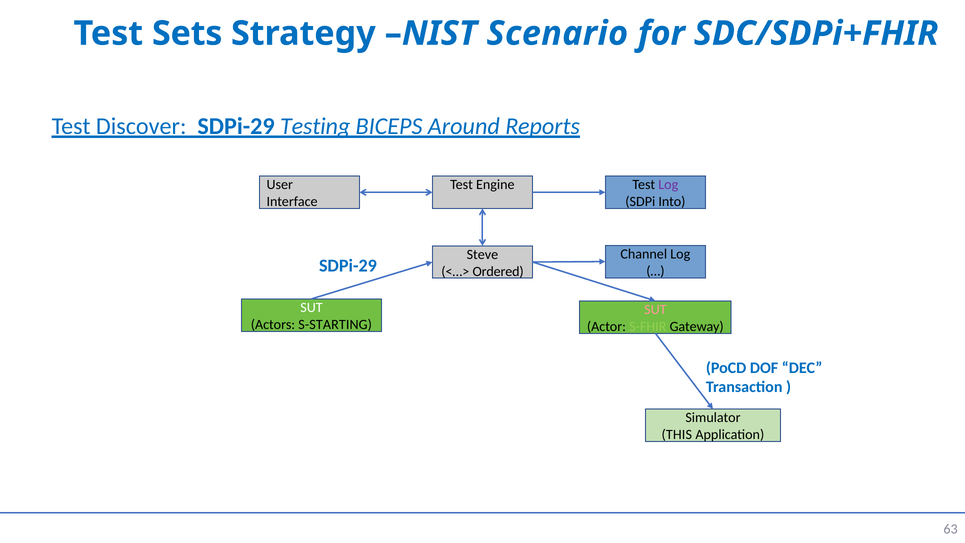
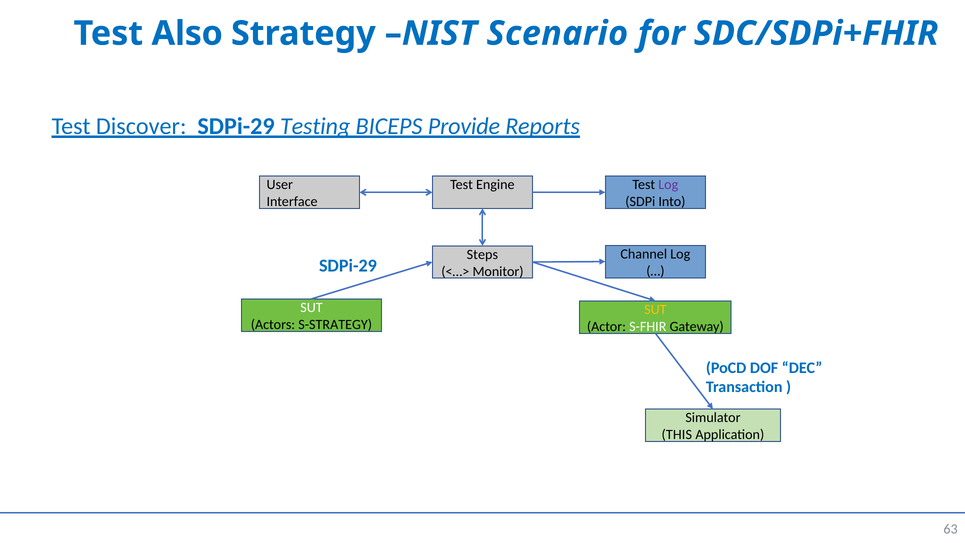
Sets: Sets -> Also
Around: Around -> Provide
Steve: Steve -> Steps
Ordered: Ordered -> Monitor
SUT at (655, 309) colour: pink -> yellow
S-STARTING: S-STARTING -> S-STRATEGY
S-FHIR colour: light green -> white
